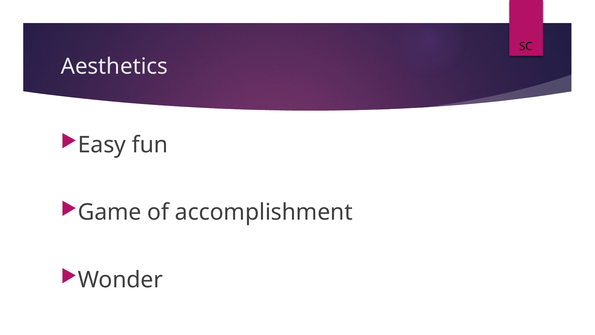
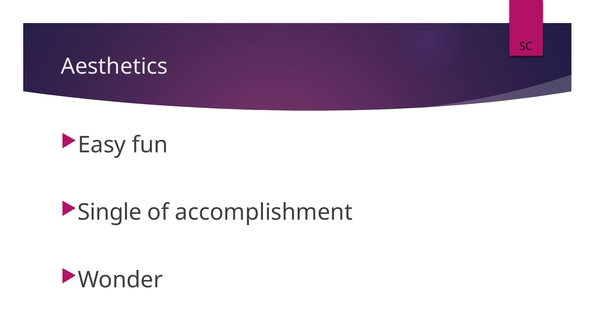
Game: Game -> Single
